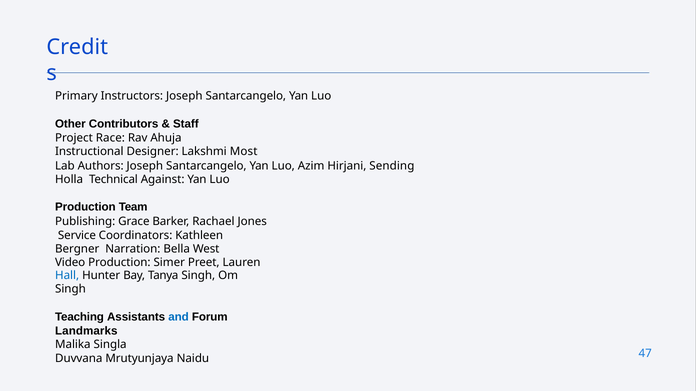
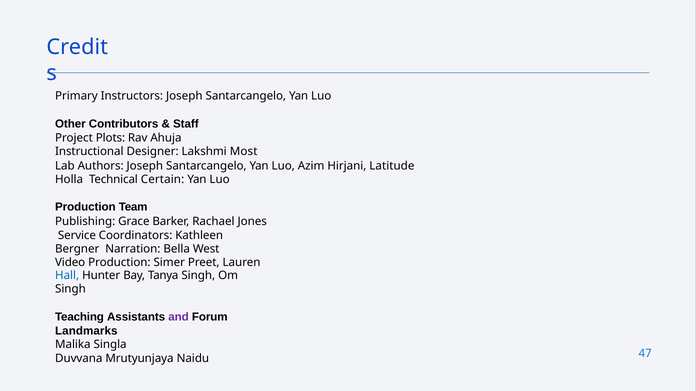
Race: Race -> Plots
Sending: Sending -> Latitude
Against: Against -> Certain
and colour: blue -> purple
